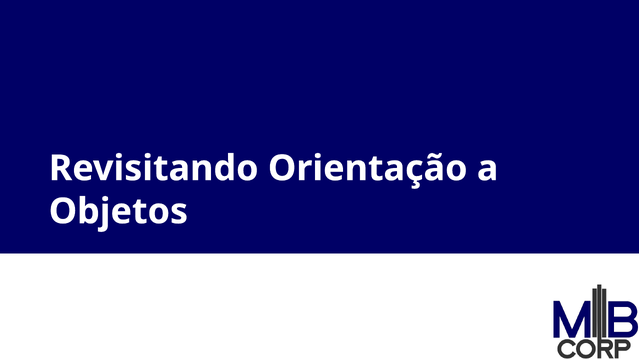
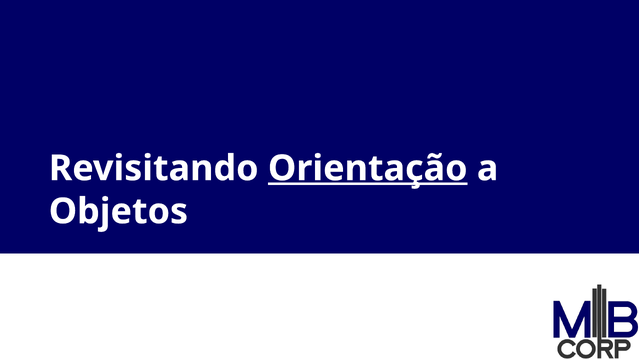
Orientação at (368, 169) underline: none -> present
